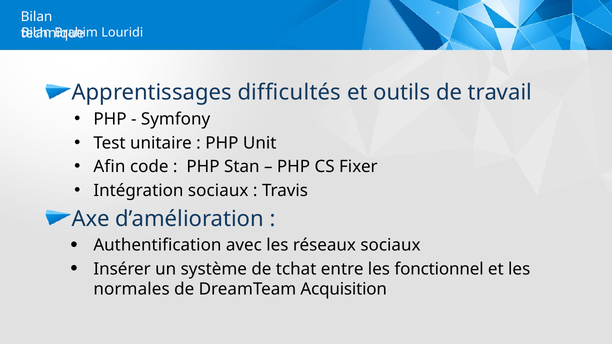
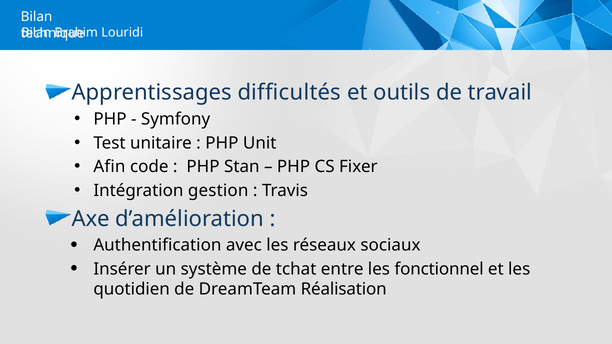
Intégration sociaux: sociaux -> gestion
normales: normales -> quotidien
Acquisition: Acquisition -> Réalisation
